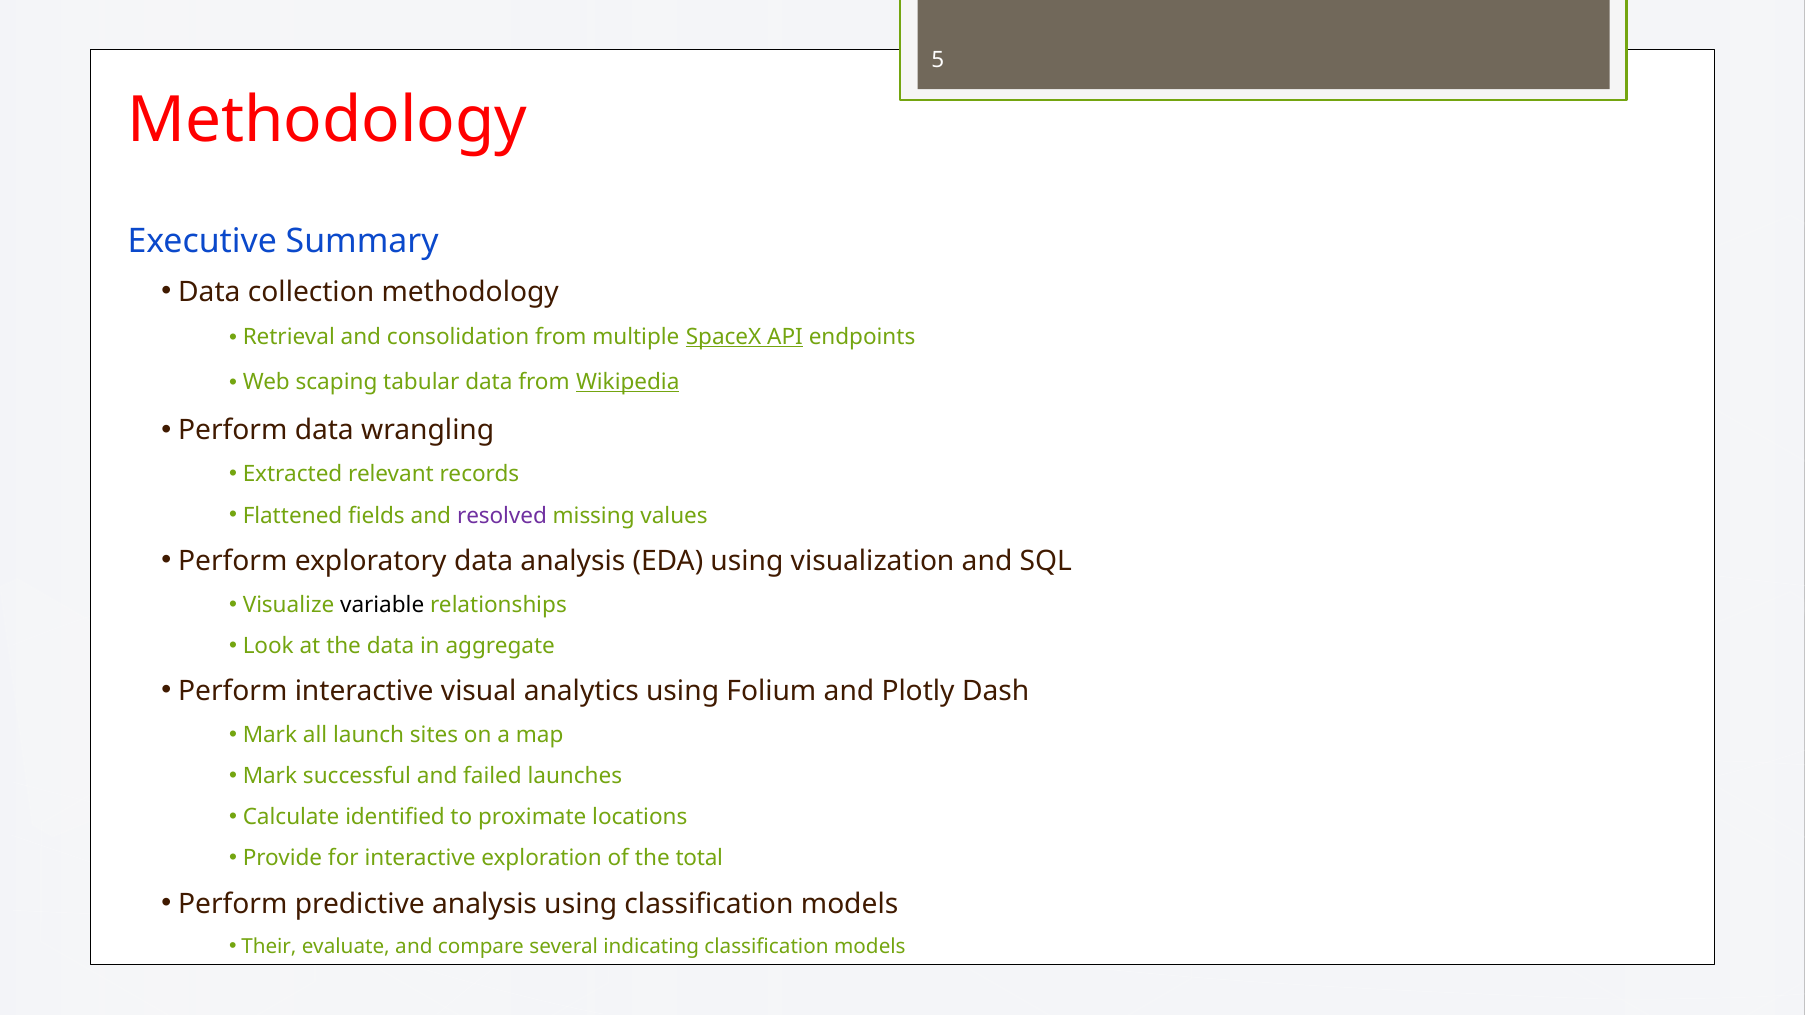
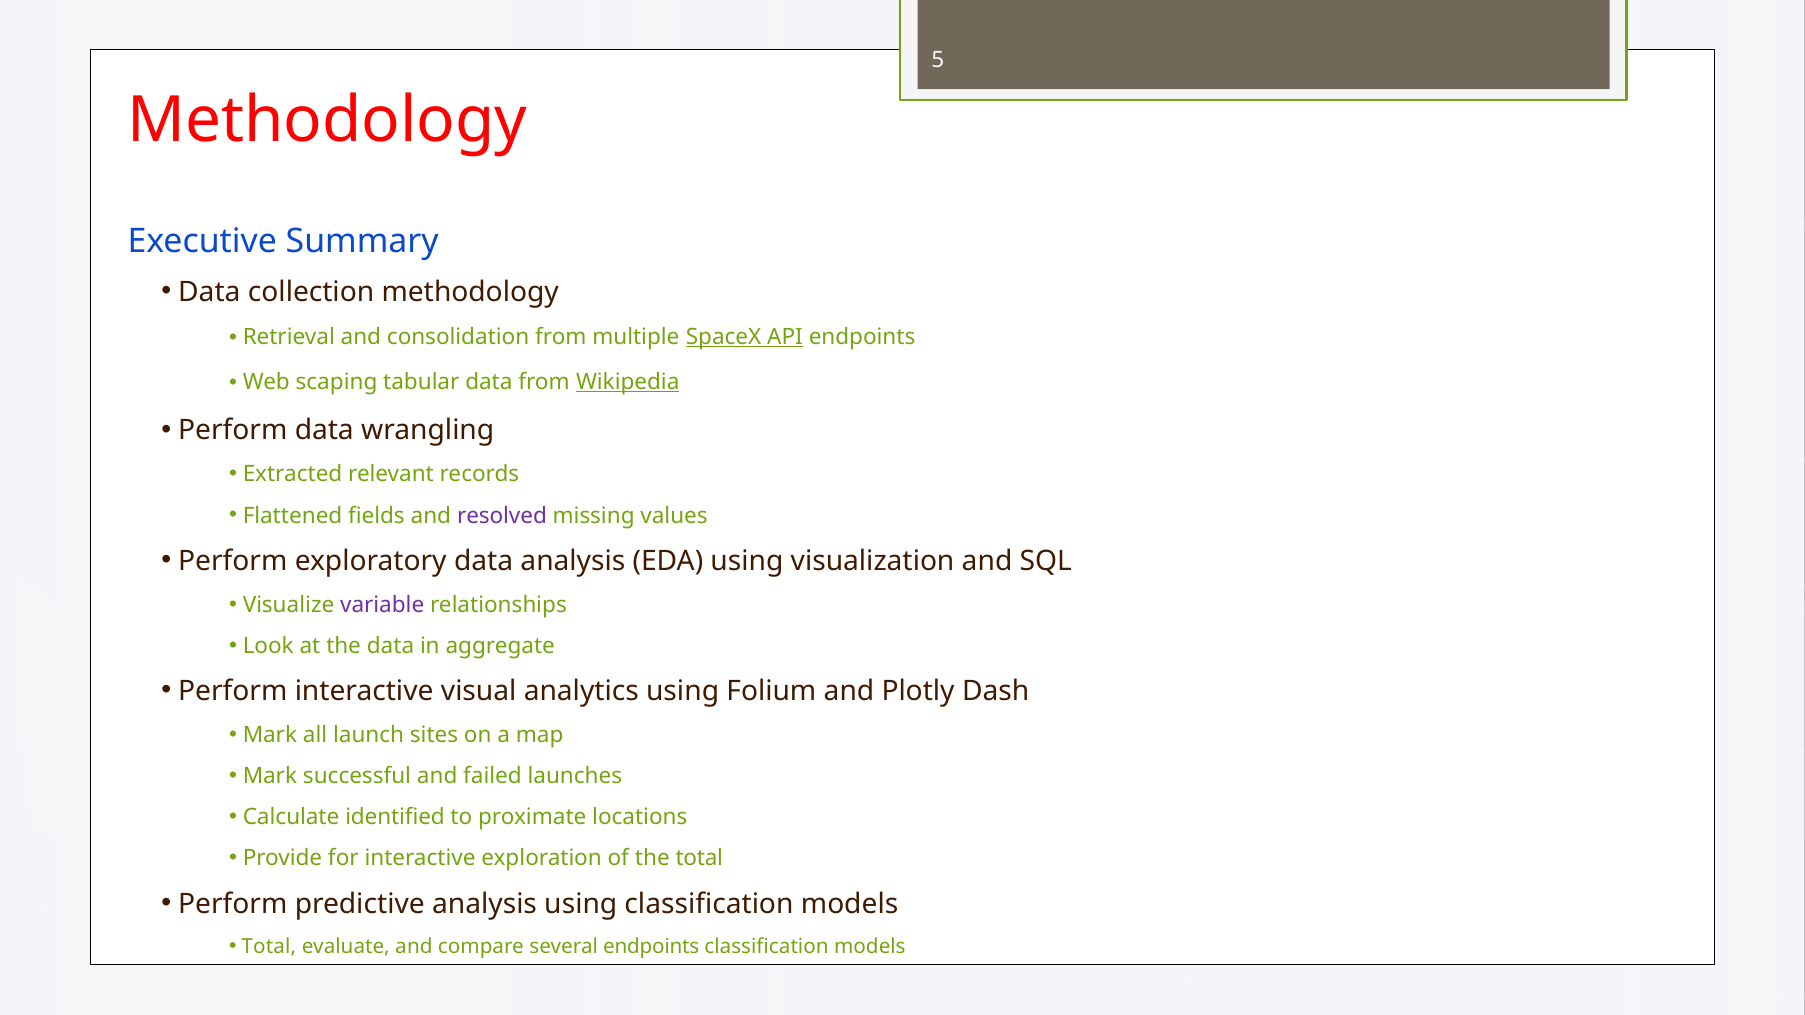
variable colour: black -> purple
Their at (269, 947): Their -> Total
several indicating: indicating -> endpoints
